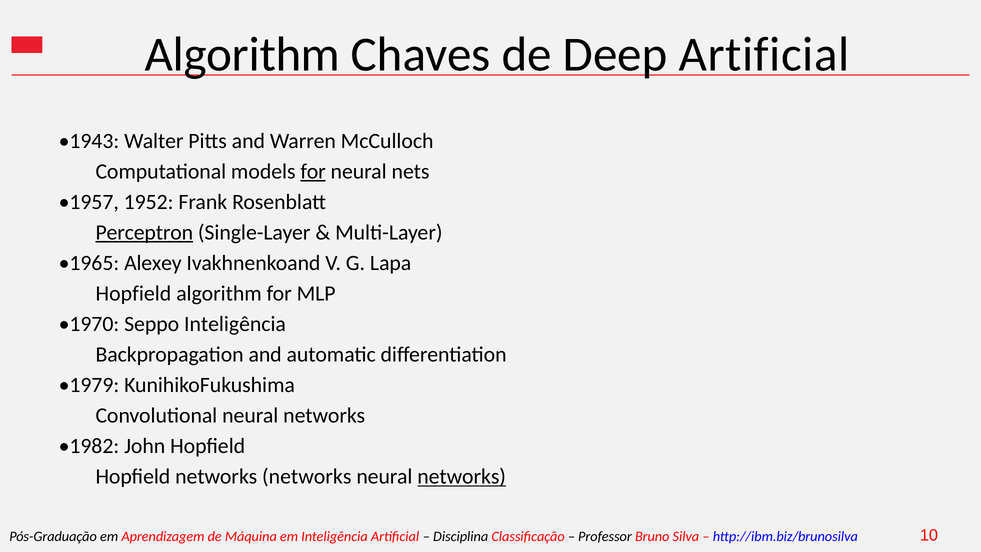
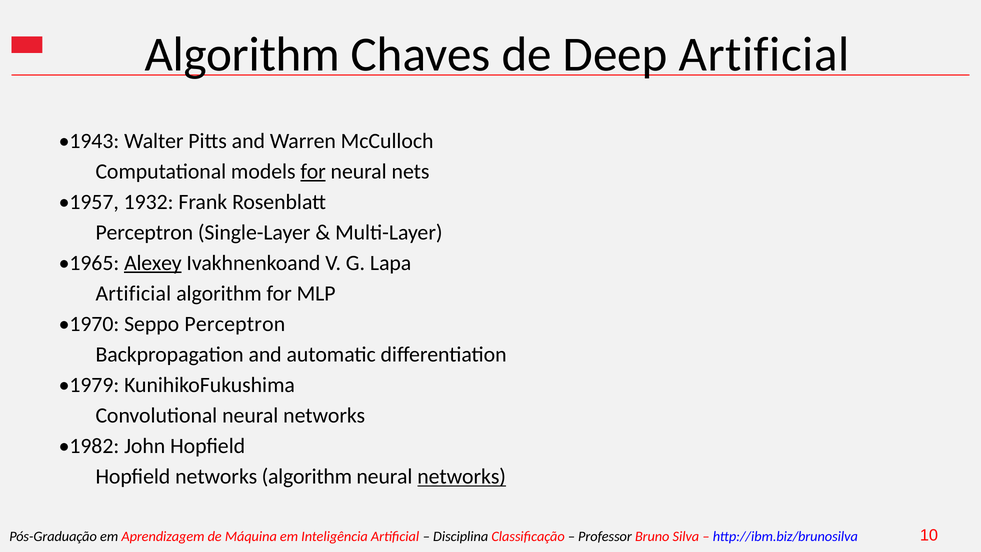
1952: 1952 -> 1932
Perceptron at (144, 232) underline: present -> none
Alexey underline: none -> present
Hopfield at (133, 293): Hopfield -> Artificial
Seppo Inteligência: Inteligência -> Perceptron
networks networks: networks -> algorithm
